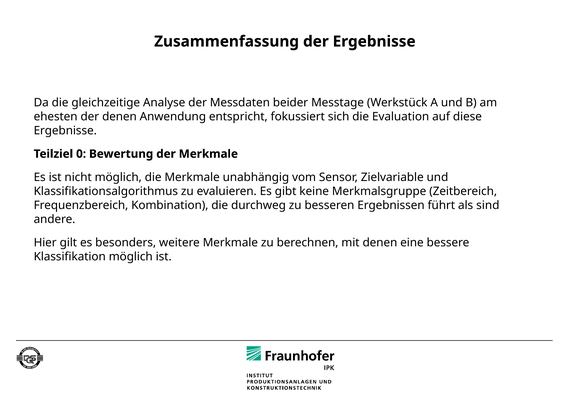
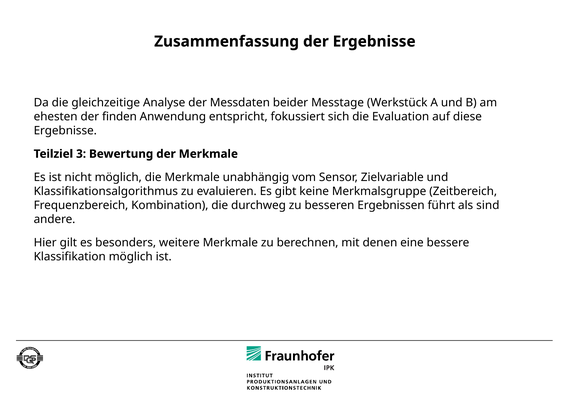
der denen: denen -> finden
0: 0 -> 3
